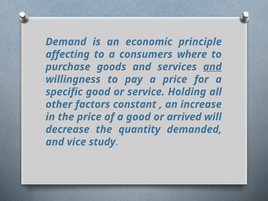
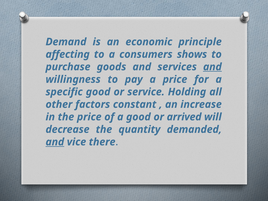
where: where -> shows
and at (55, 142) underline: none -> present
study: study -> there
